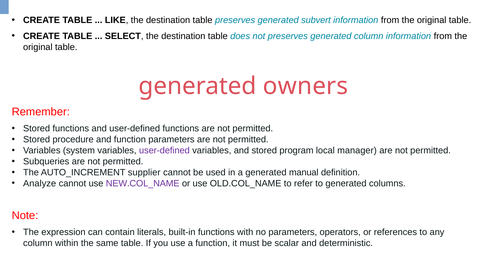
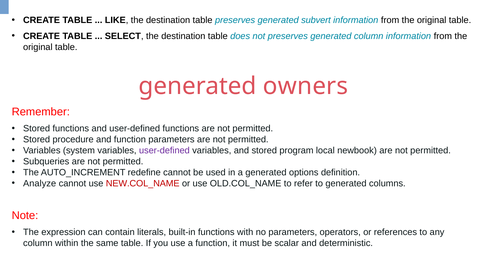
manager: manager -> newbook
supplier: supplier -> redefine
manual: manual -> options
NEW.COL_NAME colour: purple -> red
